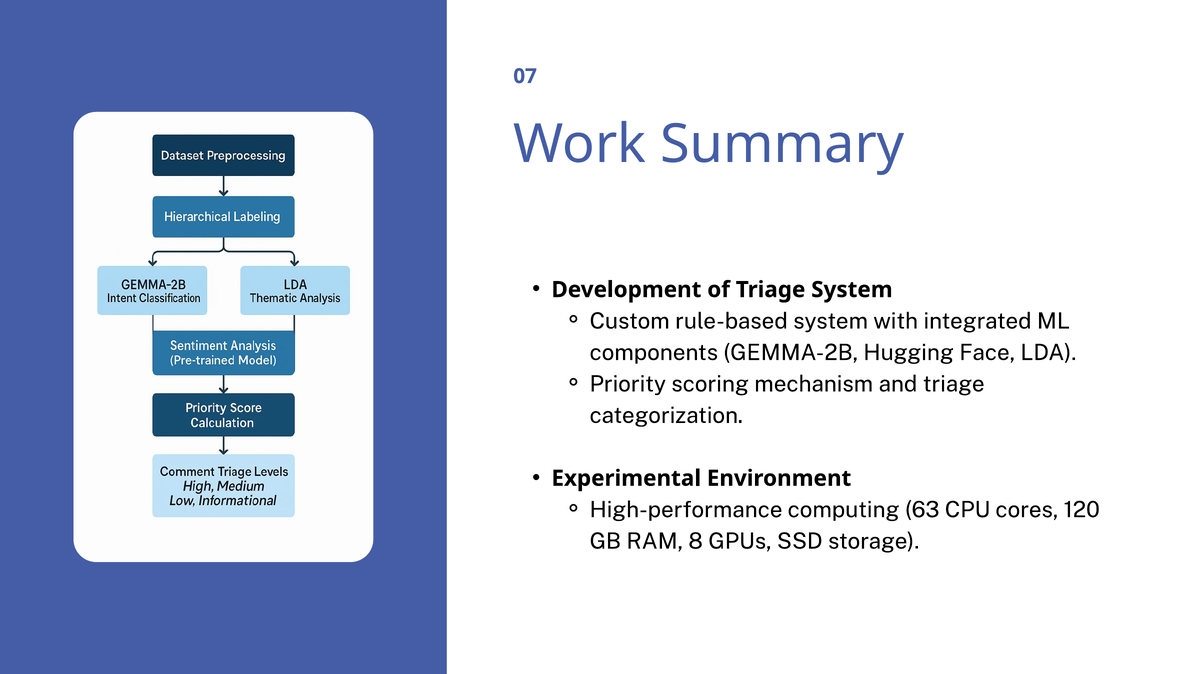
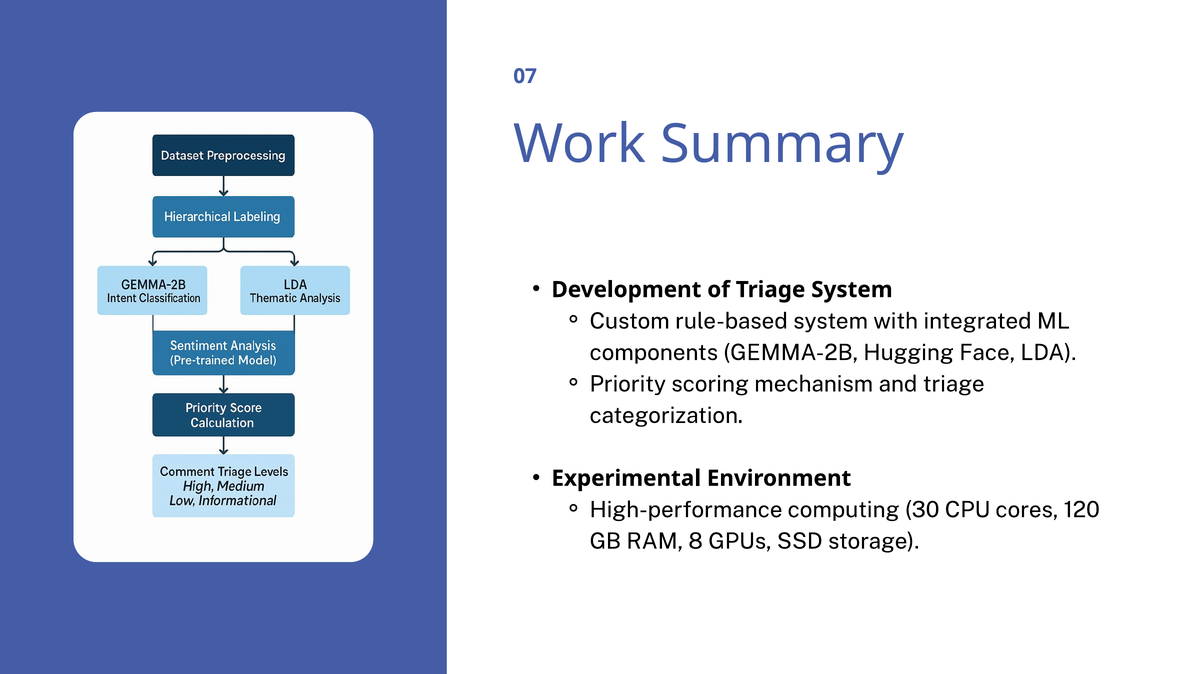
63: 63 -> 30
